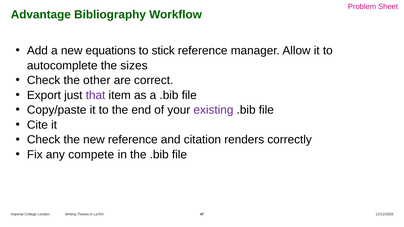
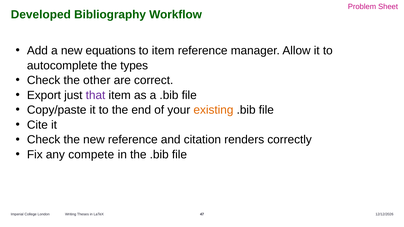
Advantage: Advantage -> Developed
to stick: stick -> item
sizes: sizes -> types
existing colour: purple -> orange
